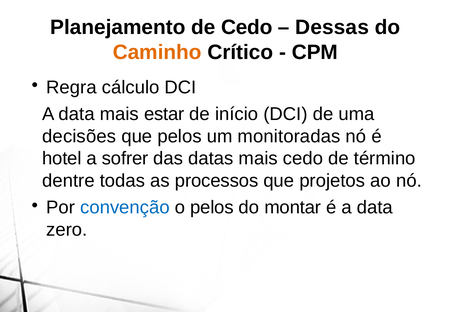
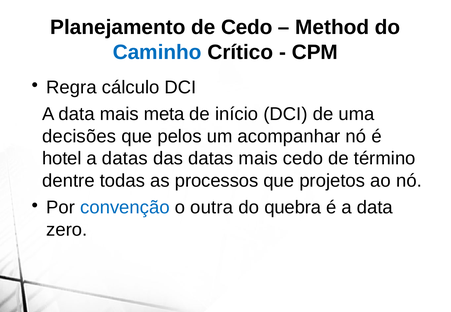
Dessas: Dessas -> Method
Caminho colour: orange -> blue
estar: estar -> meta
monitoradas: monitoradas -> acompanhar
a sofrer: sofrer -> datas
o pelos: pelos -> outra
montar: montar -> quebra
